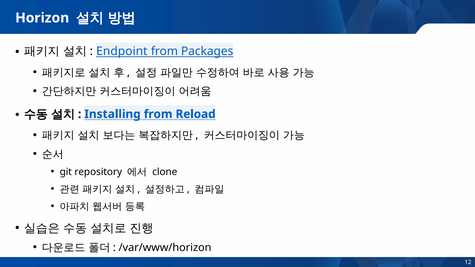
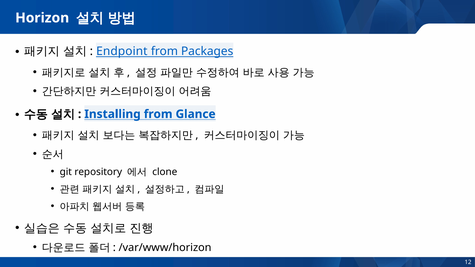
Reload: Reload -> Glance
